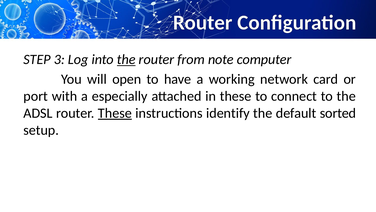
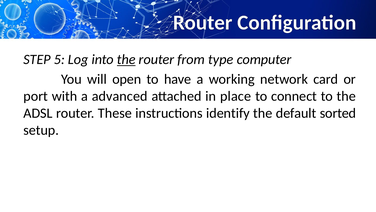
3: 3 -> 5
note: note -> type
especially: especially -> advanced
in these: these -> place
These at (115, 113) underline: present -> none
